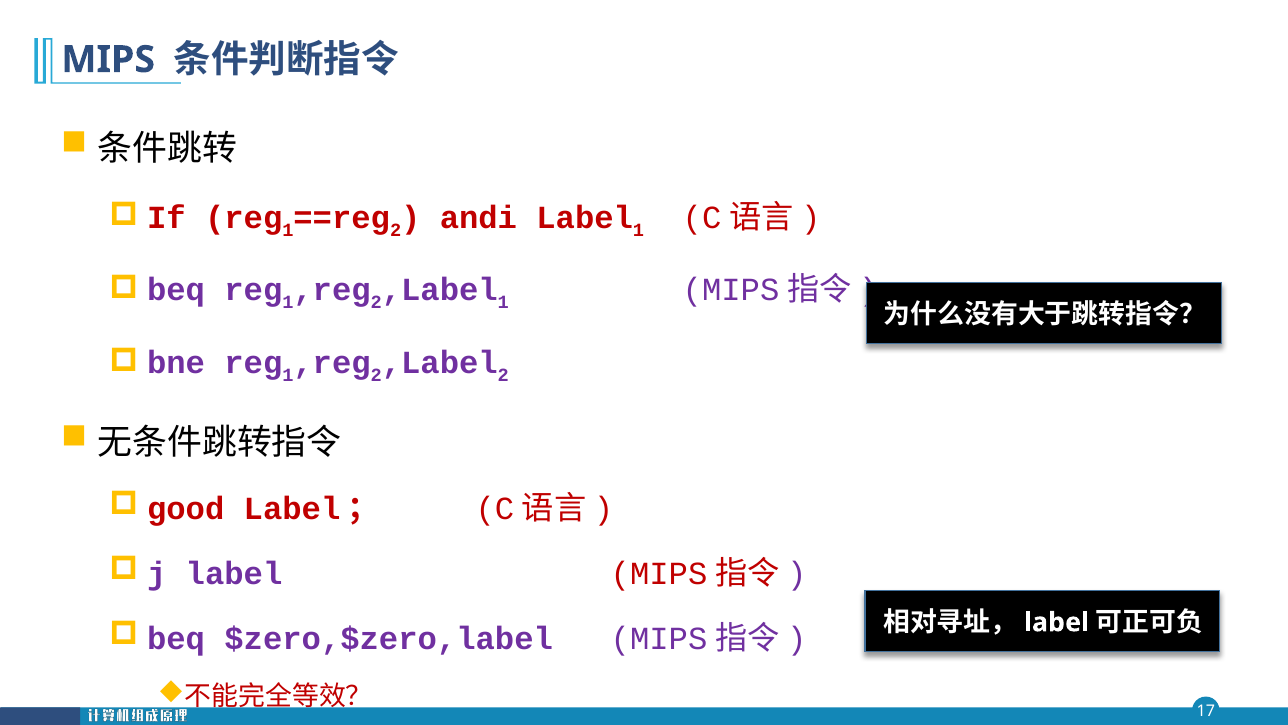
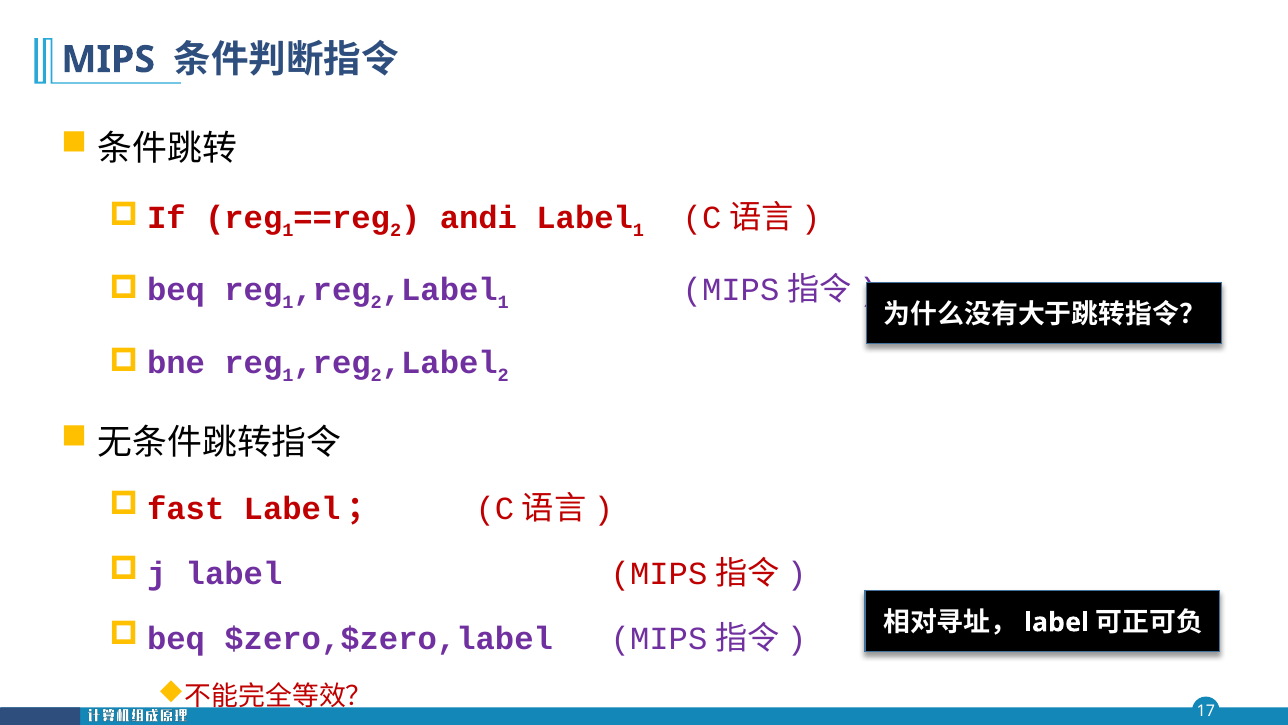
good: good -> fast
